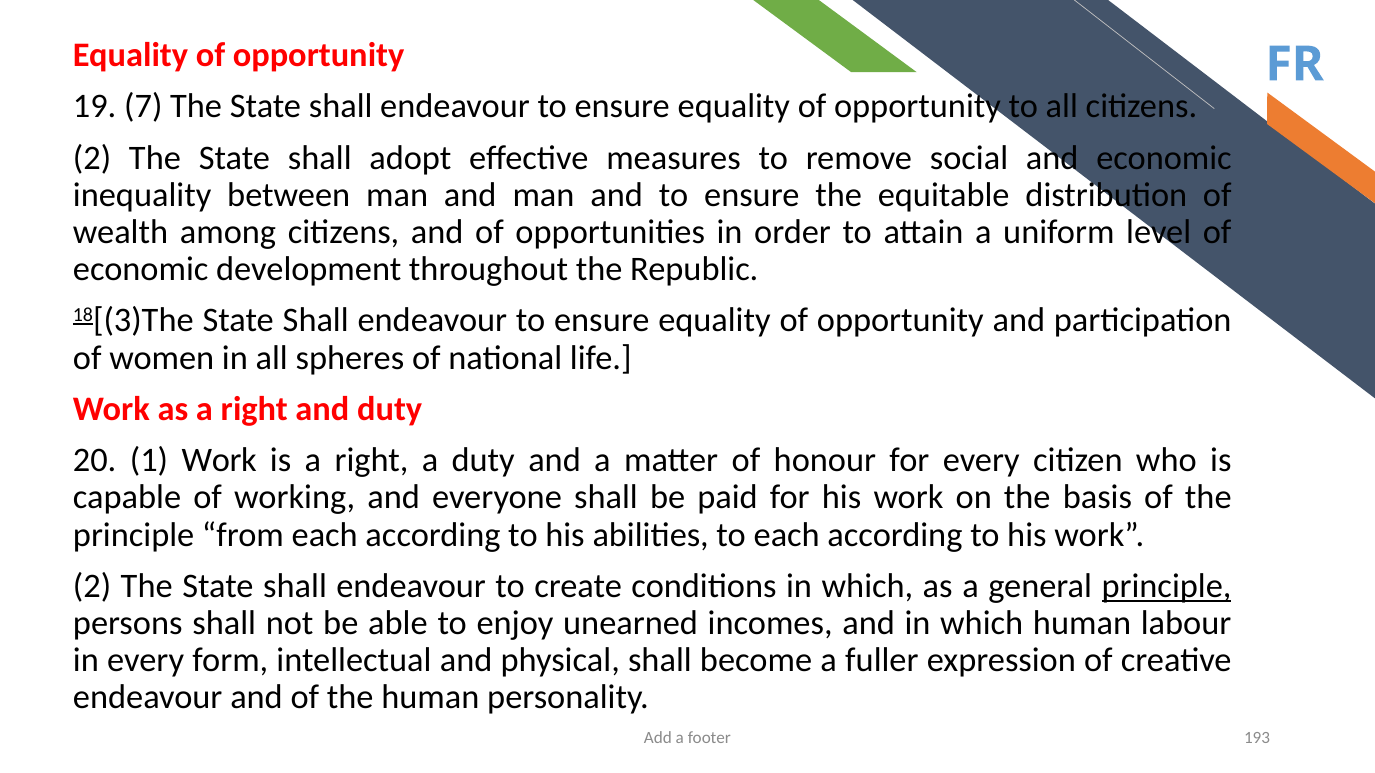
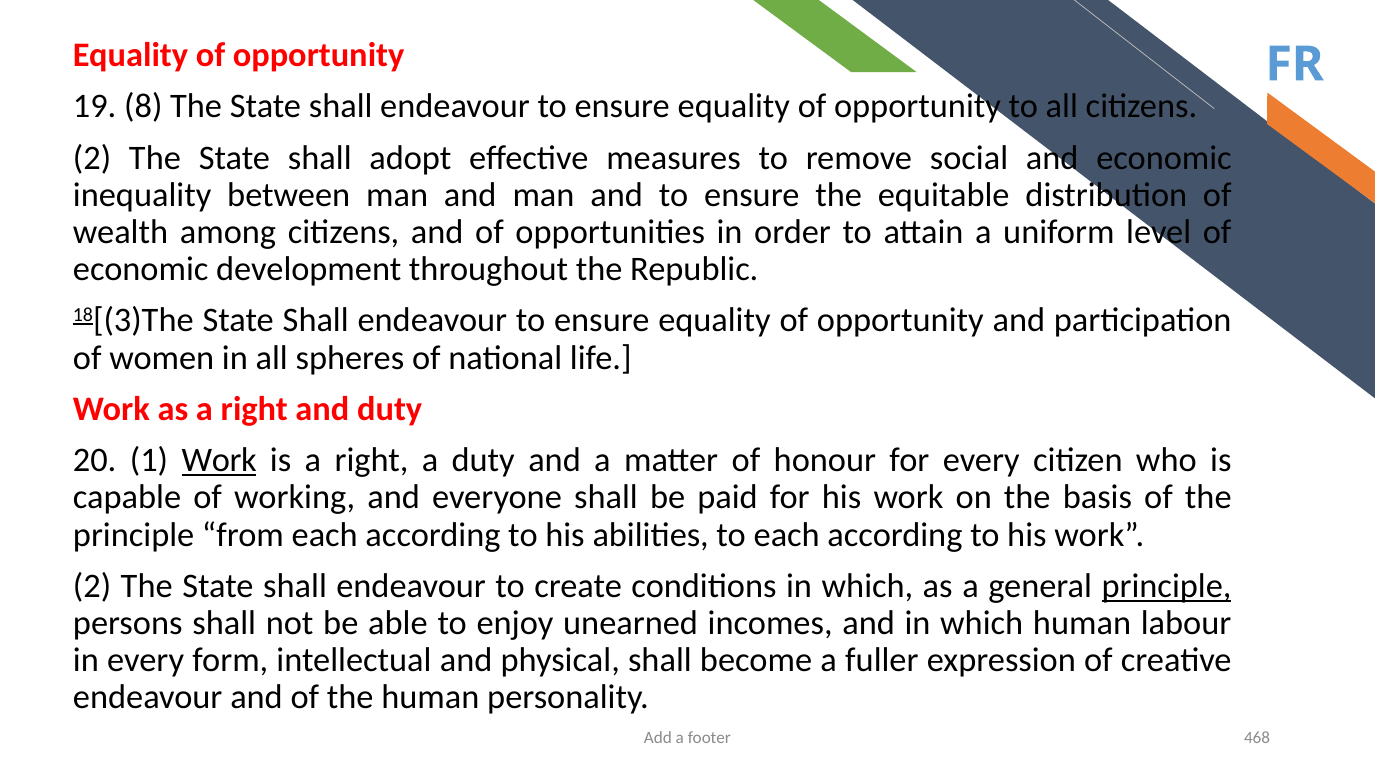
7: 7 -> 8
Work at (219, 461) underline: none -> present
193: 193 -> 468
